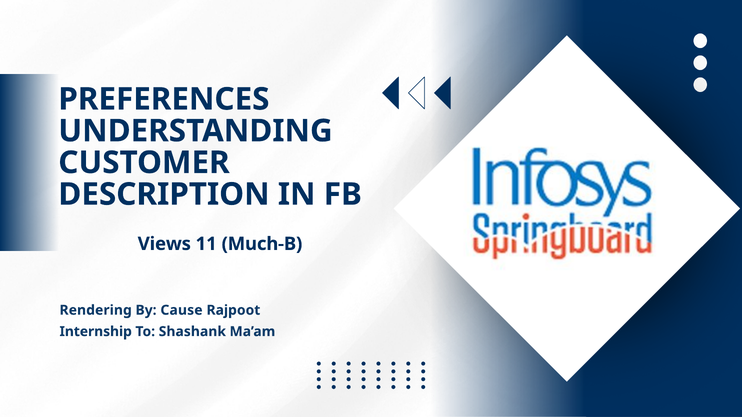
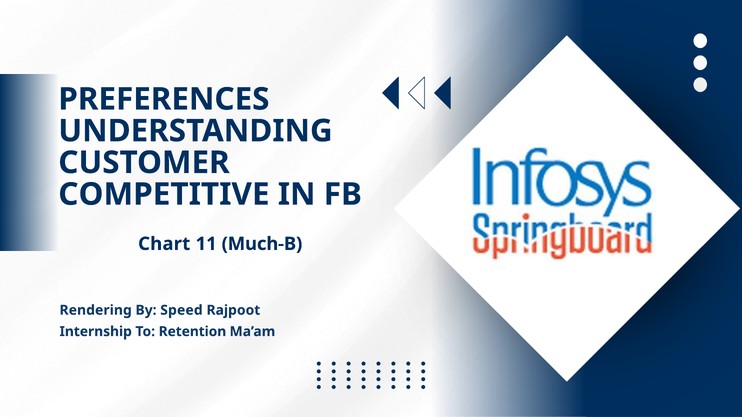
DESCRIPTION: DESCRIPTION -> COMPETITIVE
Views: Views -> Chart
Cause: Cause -> Speed
Shashank: Shashank -> Retention
